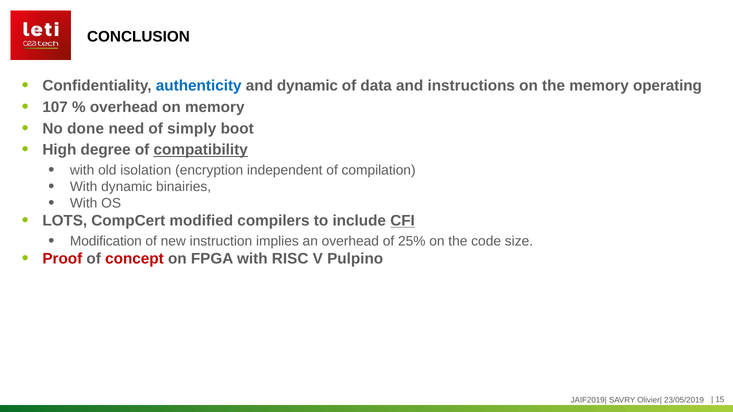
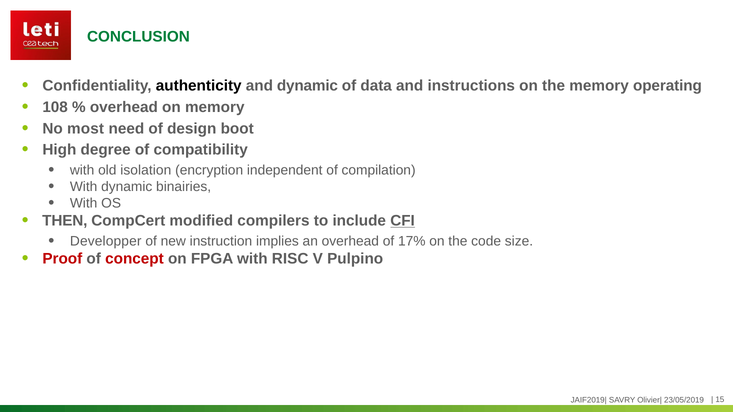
CONCLUSION colour: black -> green
authenticity colour: blue -> black
107: 107 -> 108
done: done -> most
simply: simply -> design
compatibility underline: present -> none
LOTS: LOTS -> THEN
Modification: Modification -> Developper
25%: 25% -> 17%
